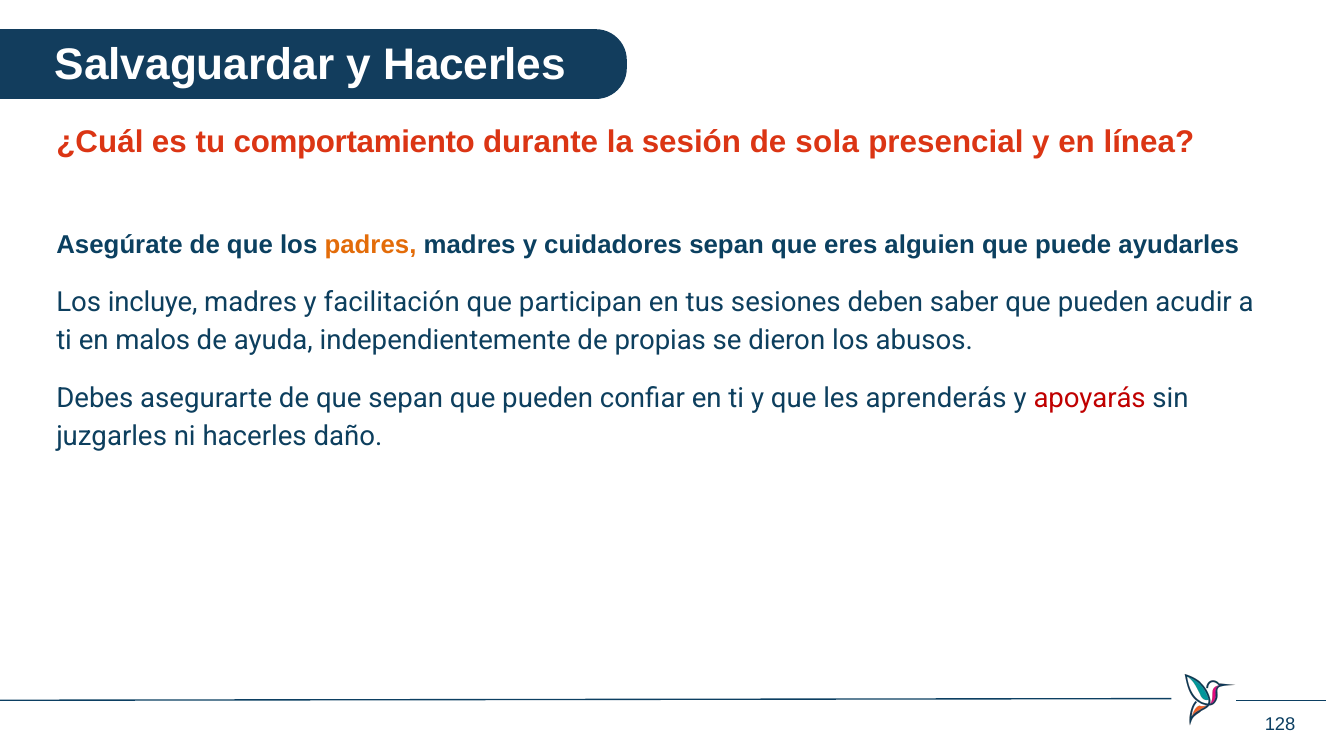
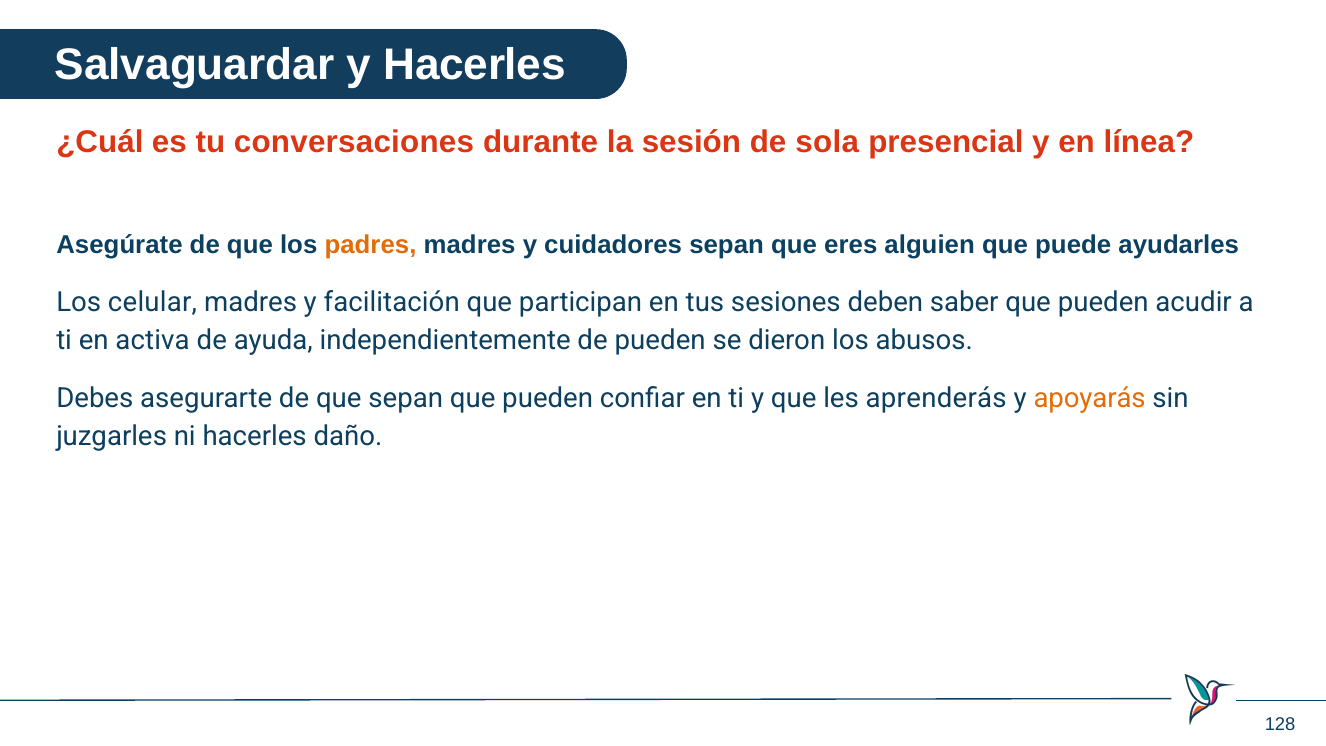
comportamiento: comportamiento -> conversaciones
incluye: incluye -> celular
malos: malos -> activa
de propias: propias -> pueden
apoyarás colour: red -> orange
